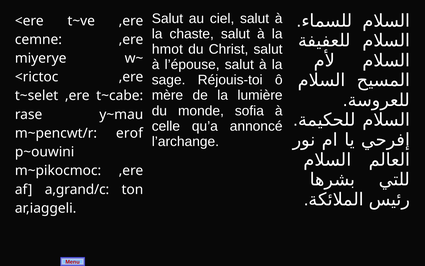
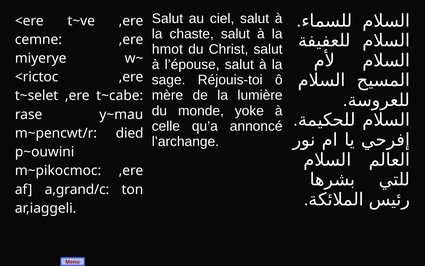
sofia: sofia -> yoke
erof: erof -> died
